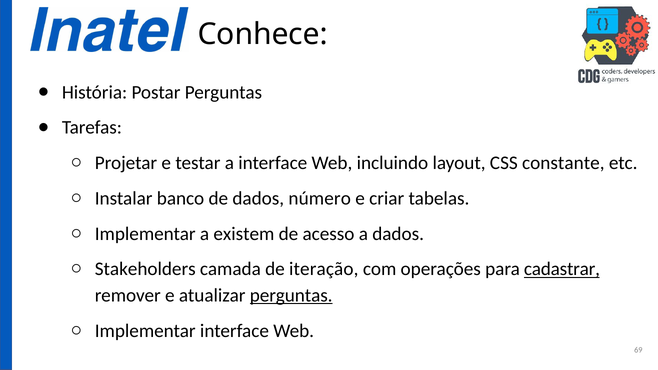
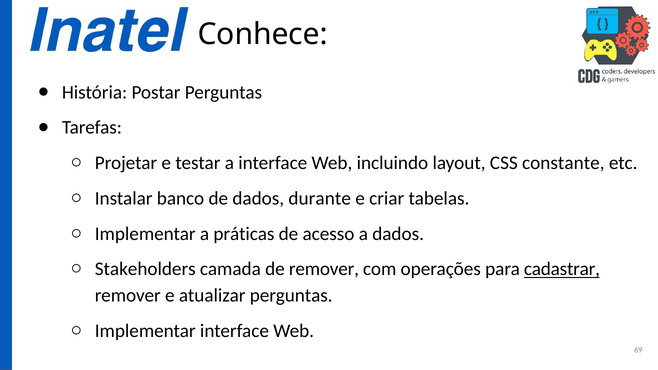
número: número -> durante
existem: existem -> práticas
de iteração: iteração -> remover
perguntas at (291, 295) underline: present -> none
